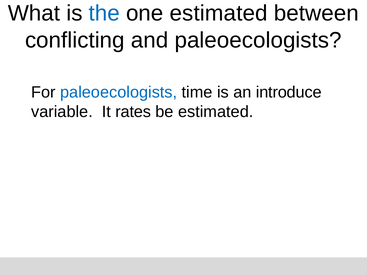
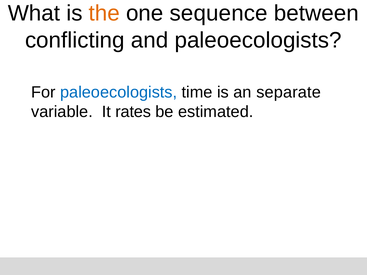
the colour: blue -> orange
one estimated: estimated -> sequence
introduce: introduce -> separate
